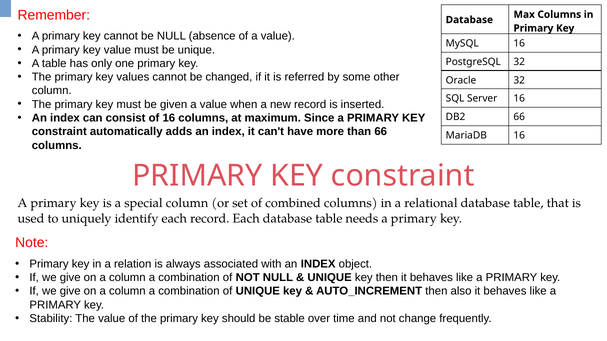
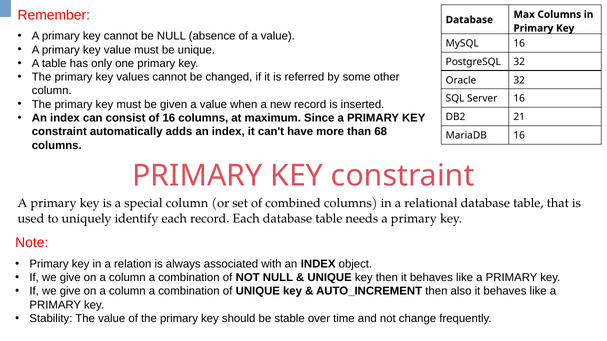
DB2 66: 66 -> 21
than 66: 66 -> 68
